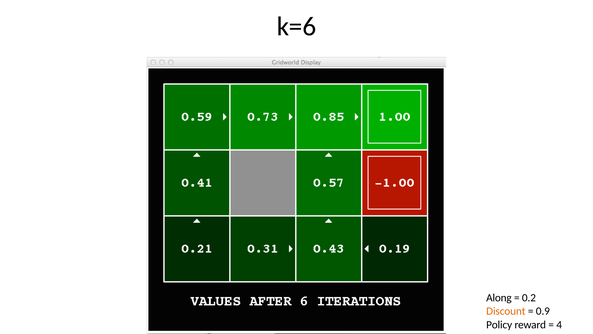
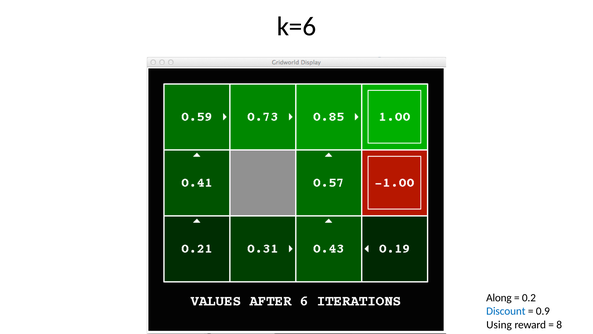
Discount colour: orange -> blue
Policy: Policy -> Using
4: 4 -> 8
